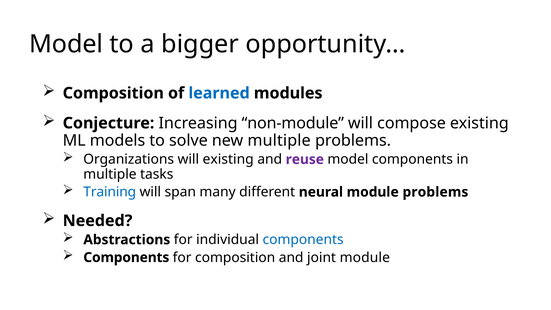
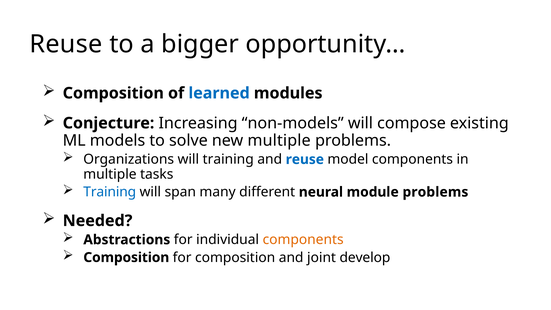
Model at (66, 44): Model -> Reuse
non-module: non-module -> non-models
will existing: existing -> training
reuse at (305, 159) colour: purple -> blue
components at (303, 240) colour: blue -> orange
Components at (126, 257): Components -> Composition
joint module: module -> develop
